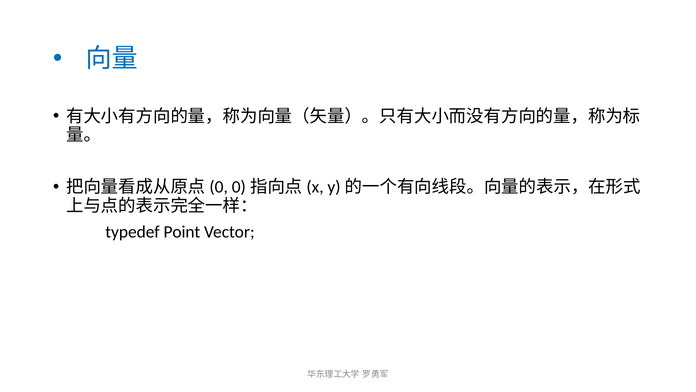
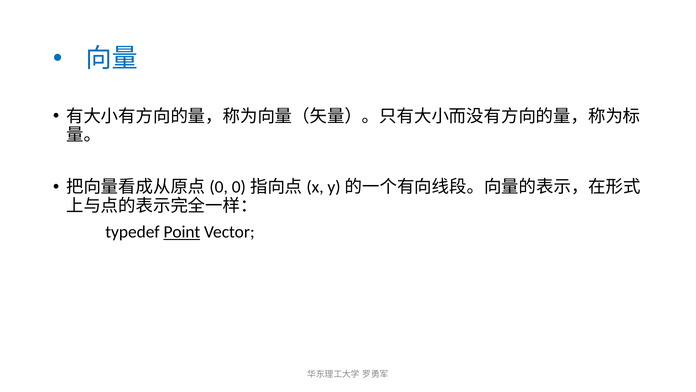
Point underline: none -> present
